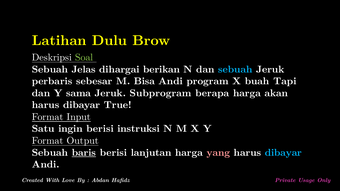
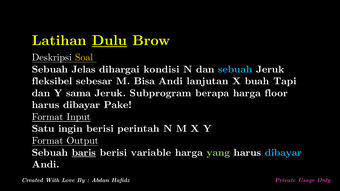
Dulu underline: none -> present
Soal colour: light green -> yellow
berikan: berikan -> kondisi
perbaris: perbaris -> fleksibel
program: program -> lanjutan
akan: akan -> floor
True: True -> Pake
instruksi: instruksi -> perintah
lanjutan: lanjutan -> variable
yang colour: pink -> light green
